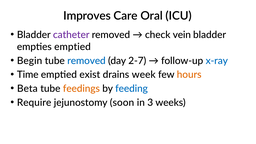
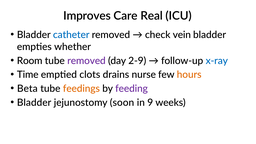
Oral: Oral -> Real
catheter colour: purple -> blue
empties emptied: emptied -> whether
Begin: Begin -> Room
removed at (86, 61) colour: blue -> purple
2-7: 2-7 -> 2-9
exist: exist -> clots
week: week -> nurse
feeding colour: blue -> purple
Require at (34, 103): Require -> Bladder
3: 3 -> 9
